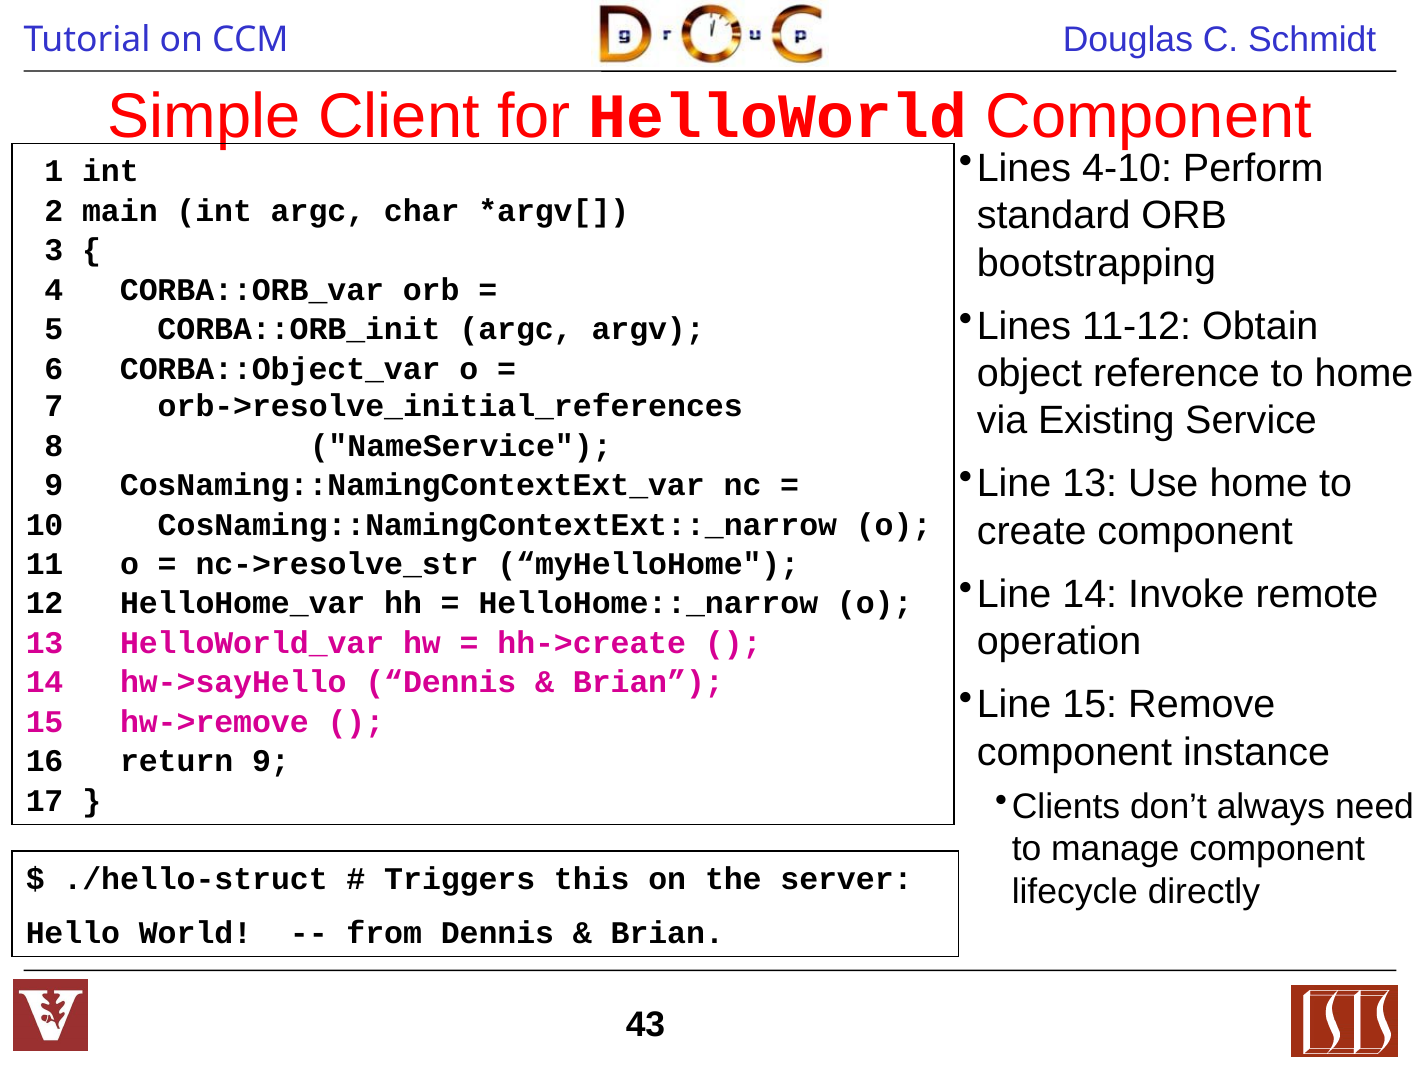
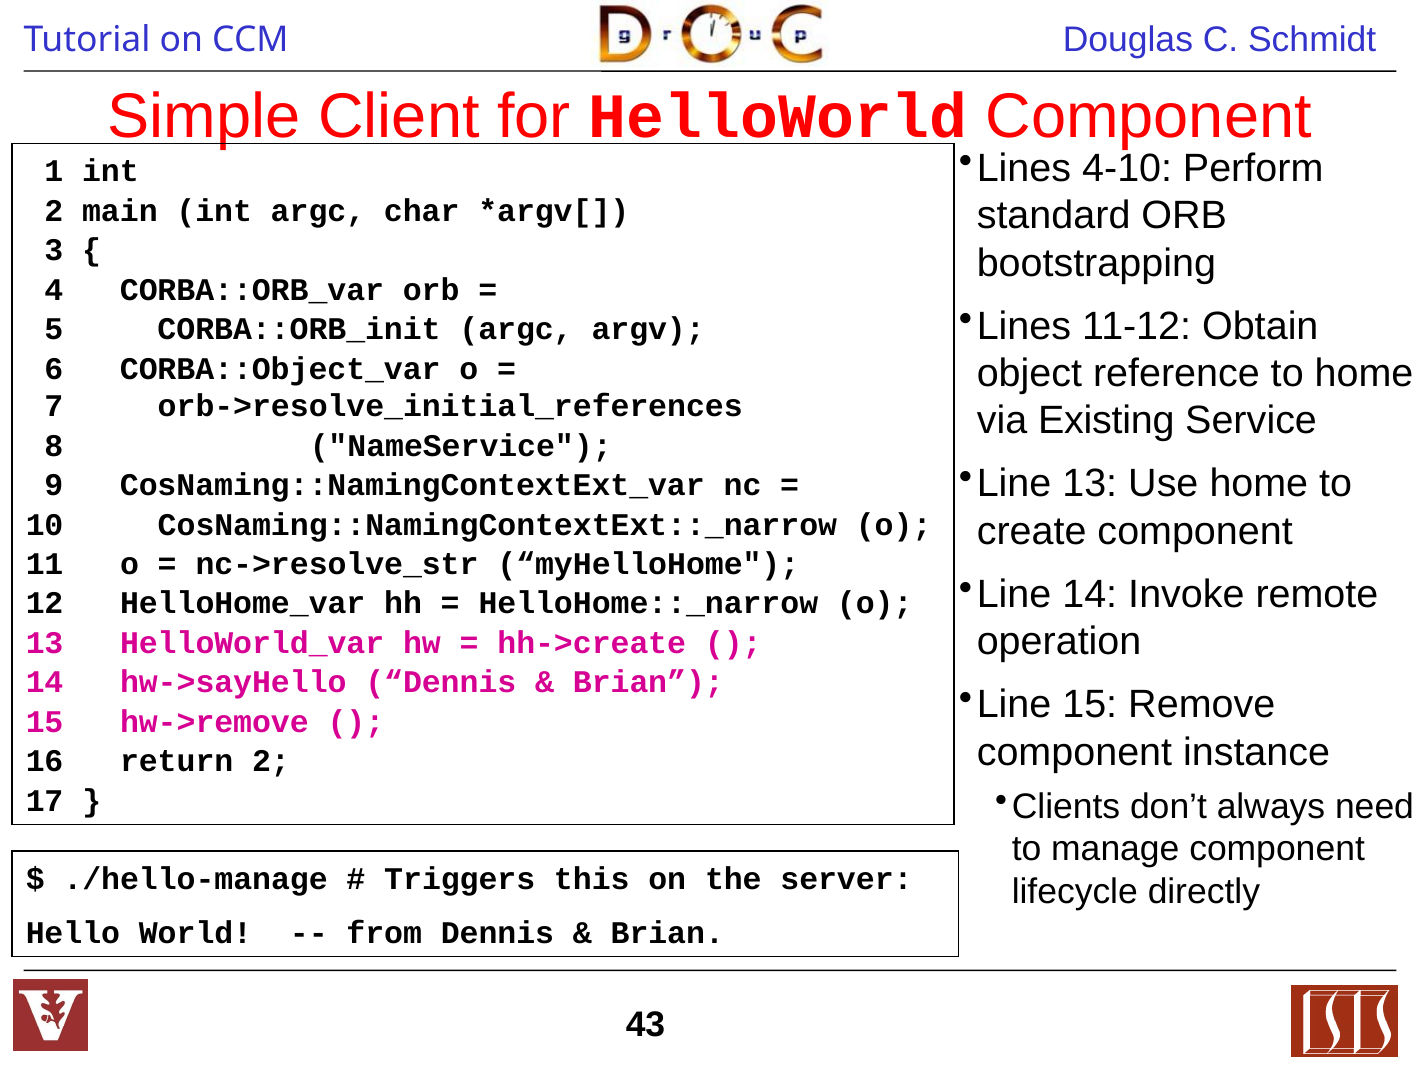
return 9: 9 -> 2
./hello-struct: ./hello-struct -> ./hello-manage
